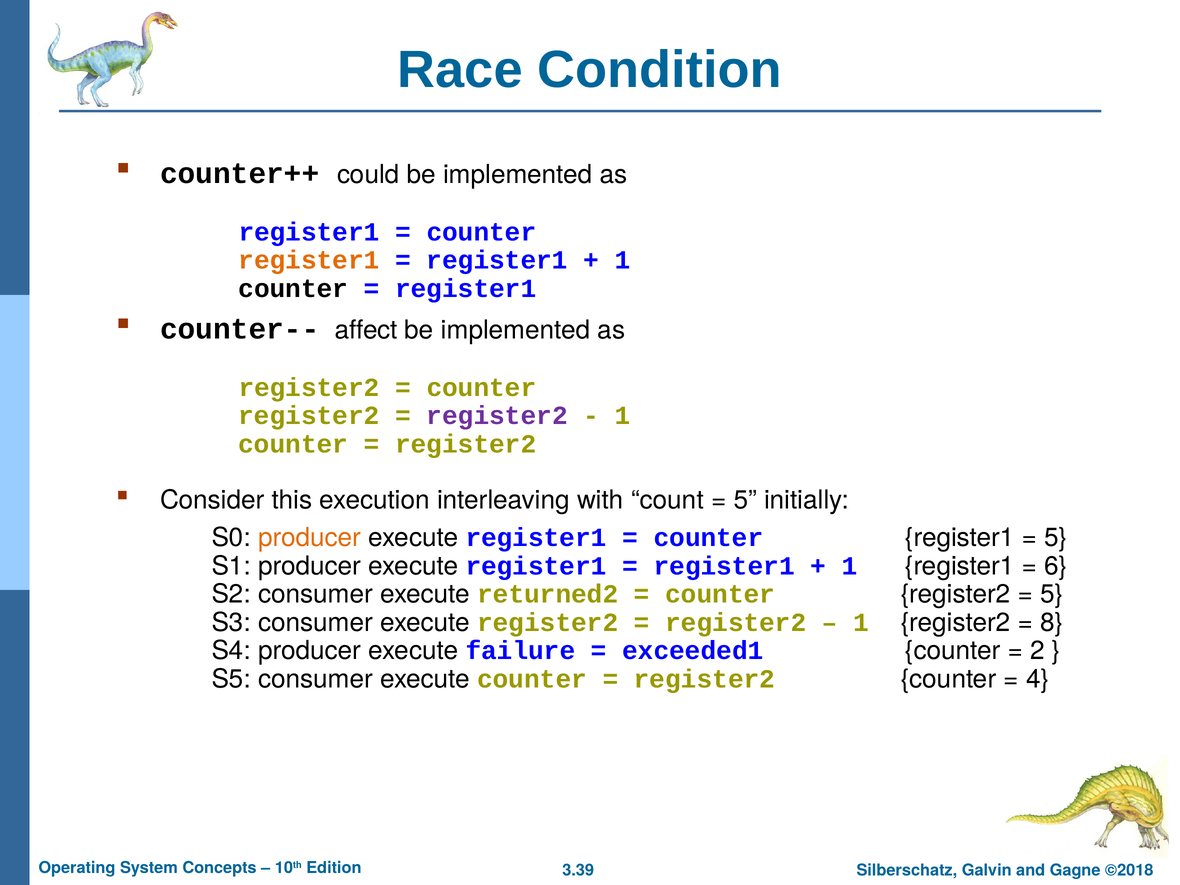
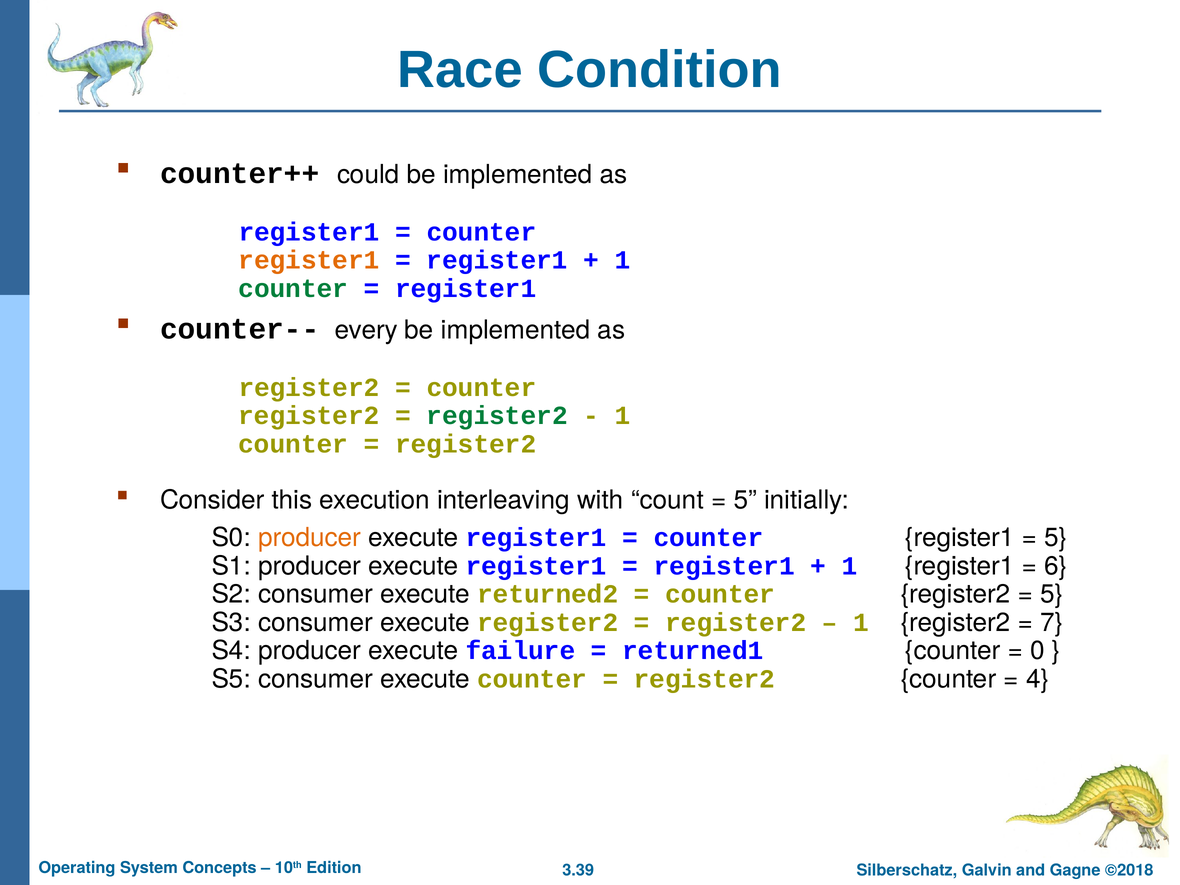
counter at (293, 289) colour: black -> green
affect: affect -> every
register2 at (497, 416) colour: purple -> green
8: 8 -> 7
exceeded1: exceeded1 -> returned1
2: 2 -> 0
